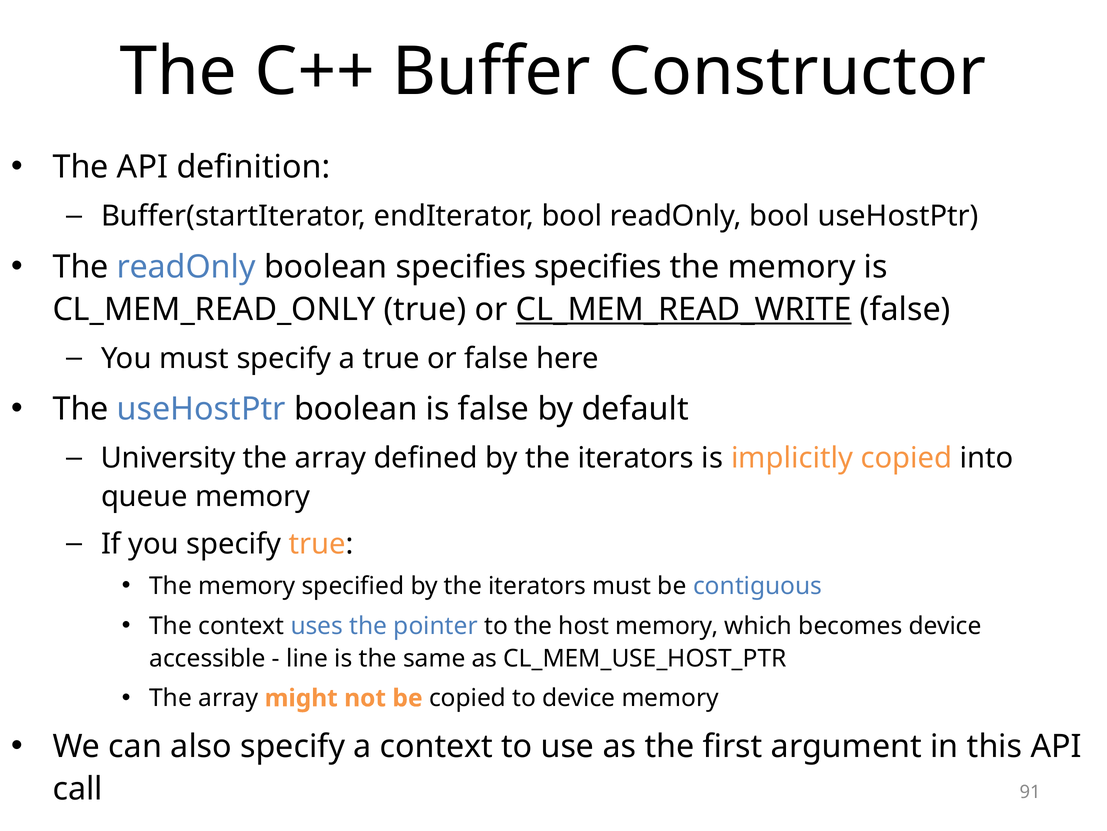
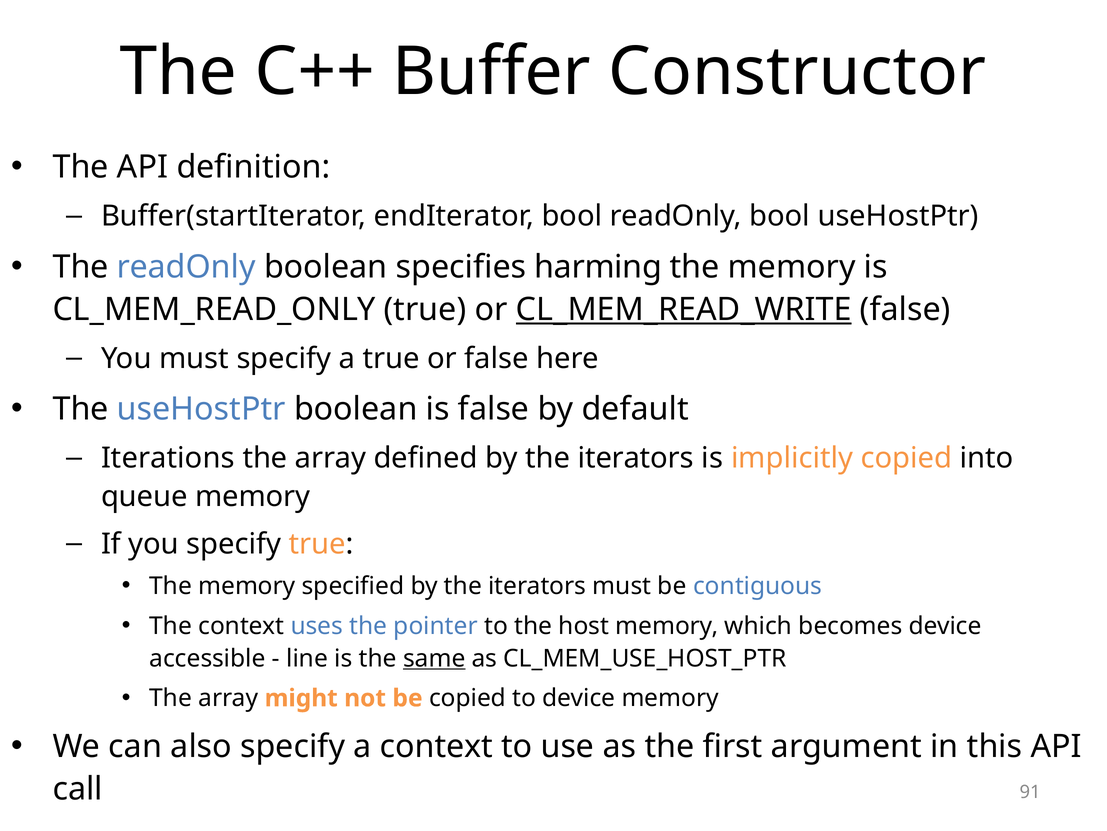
specifies specifies: specifies -> harming
University: University -> Iterations
same underline: none -> present
